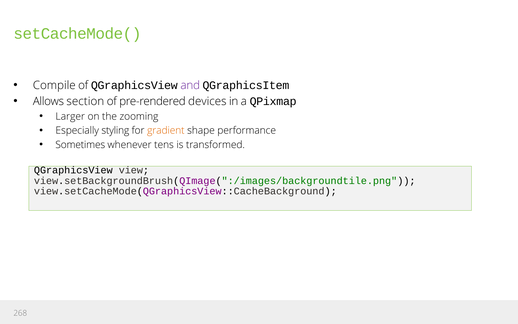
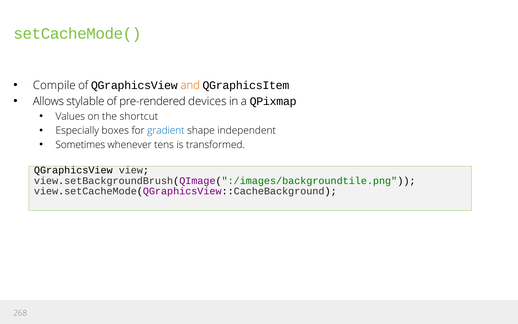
and colour: purple -> orange
section: section -> stylable
Larger: Larger -> Values
zooming: zooming -> shortcut
styling: styling -> boxes
gradient colour: orange -> blue
performance: performance -> independent
